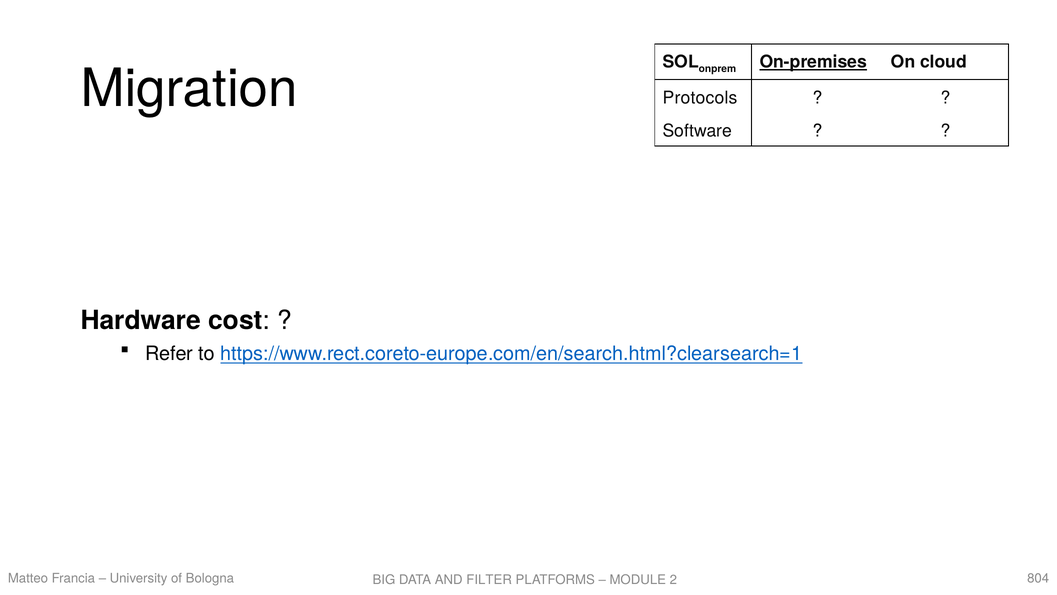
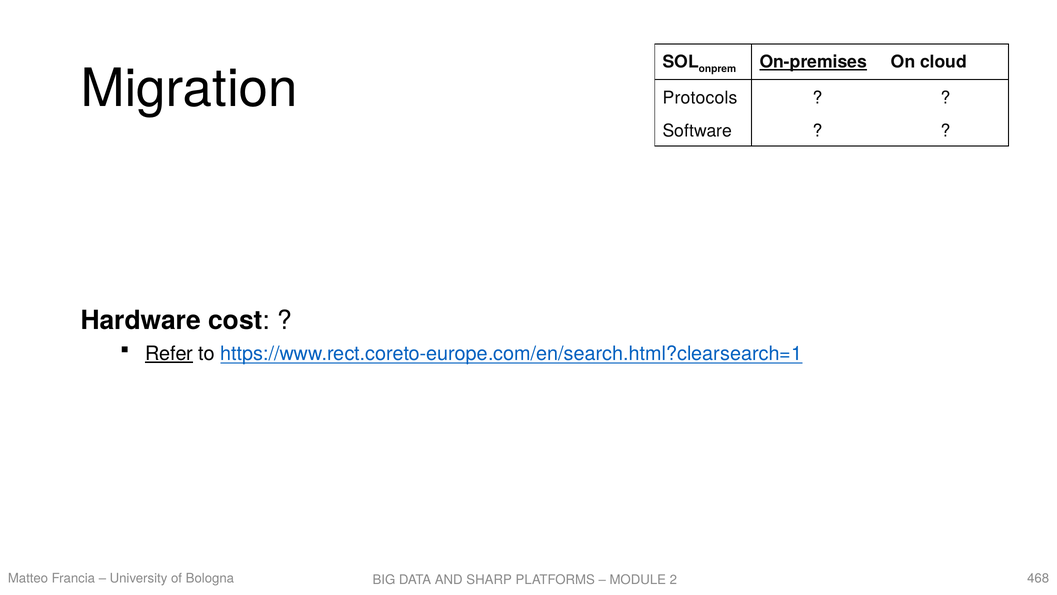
Refer underline: none -> present
804: 804 -> 468
FILTER: FILTER -> SHARP
